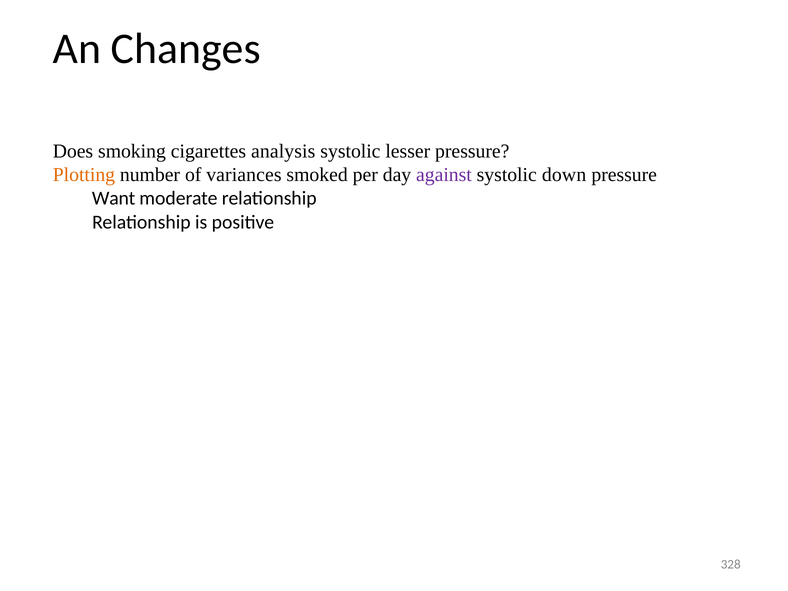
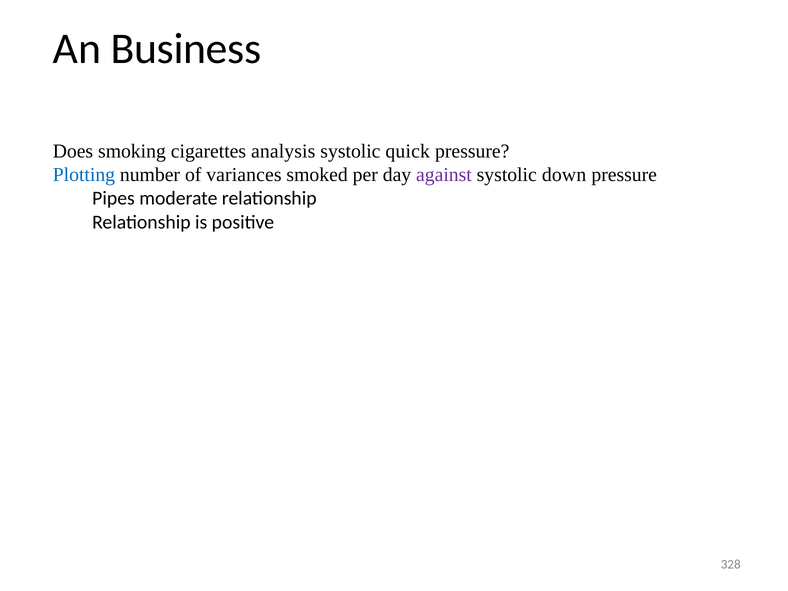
Changes: Changes -> Business
lesser: lesser -> quick
Plotting colour: orange -> blue
Want: Want -> Pipes
